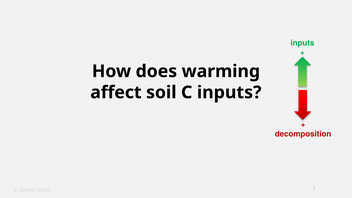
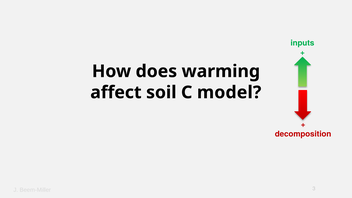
C inputs: inputs -> model
